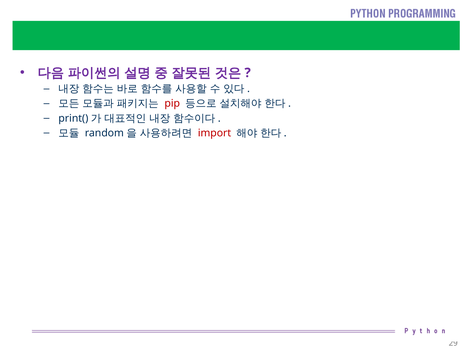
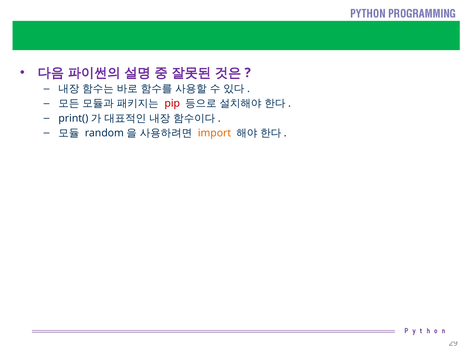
import colour: red -> orange
